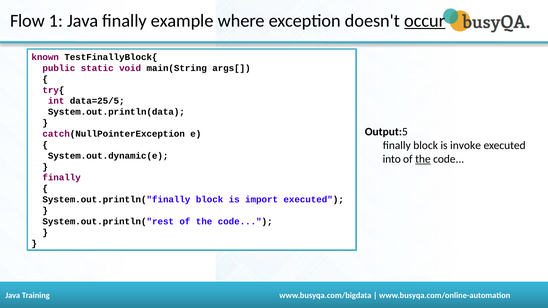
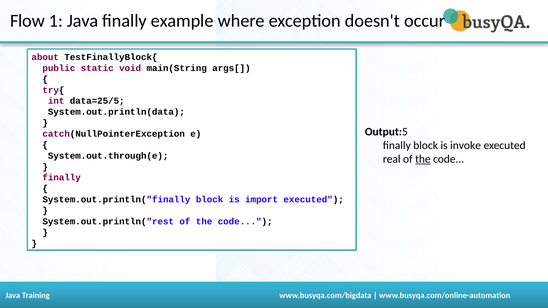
occur underline: present -> none
known: known -> about
System.out.dynamic(e: System.out.dynamic(e -> System.out.through(e
into: into -> real
